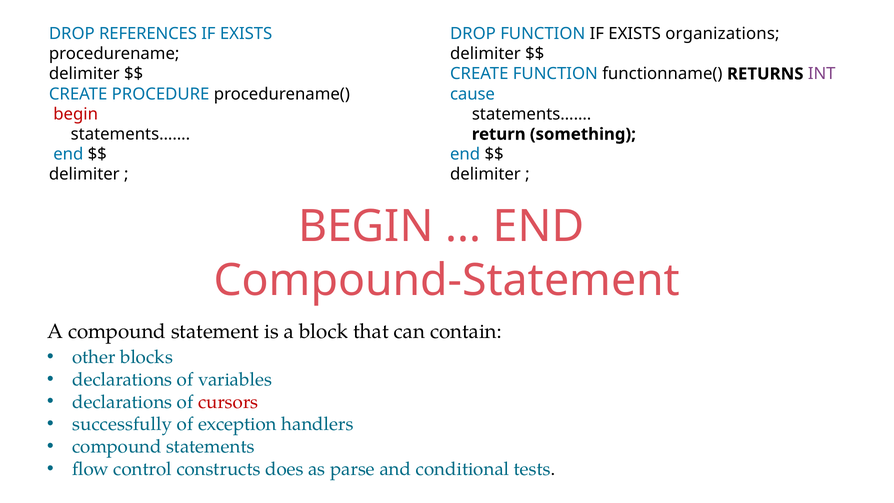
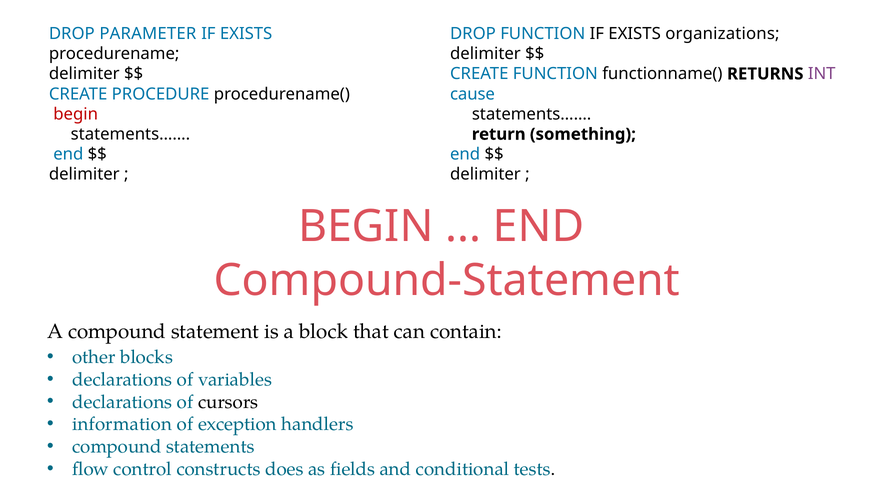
REFERENCES: REFERENCES -> PARAMETER
cursors colour: red -> black
successfully: successfully -> information
parse: parse -> fields
